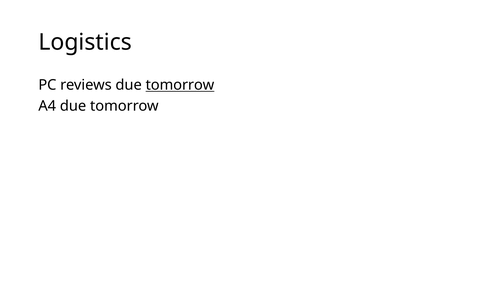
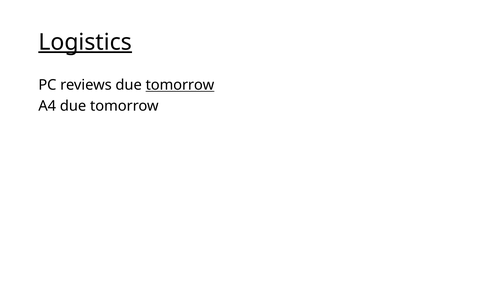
Logistics underline: none -> present
